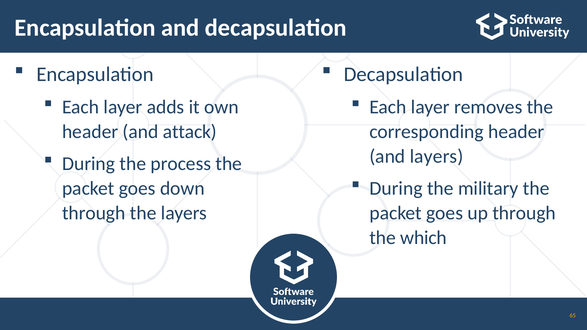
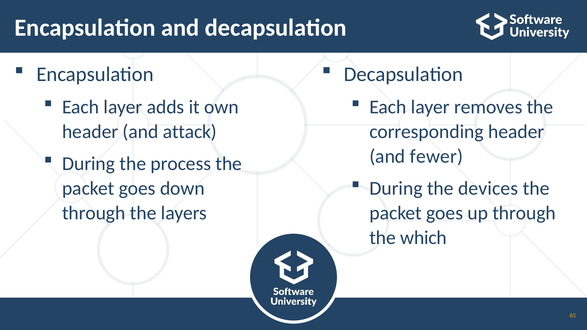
and layers: layers -> fewer
military: military -> devices
